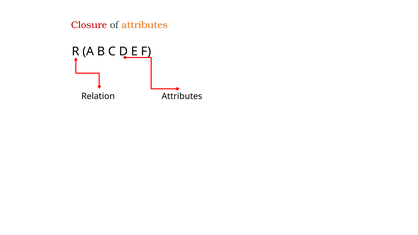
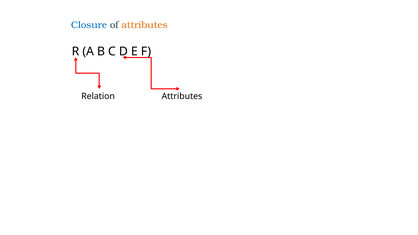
Closure colour: red -> blue
